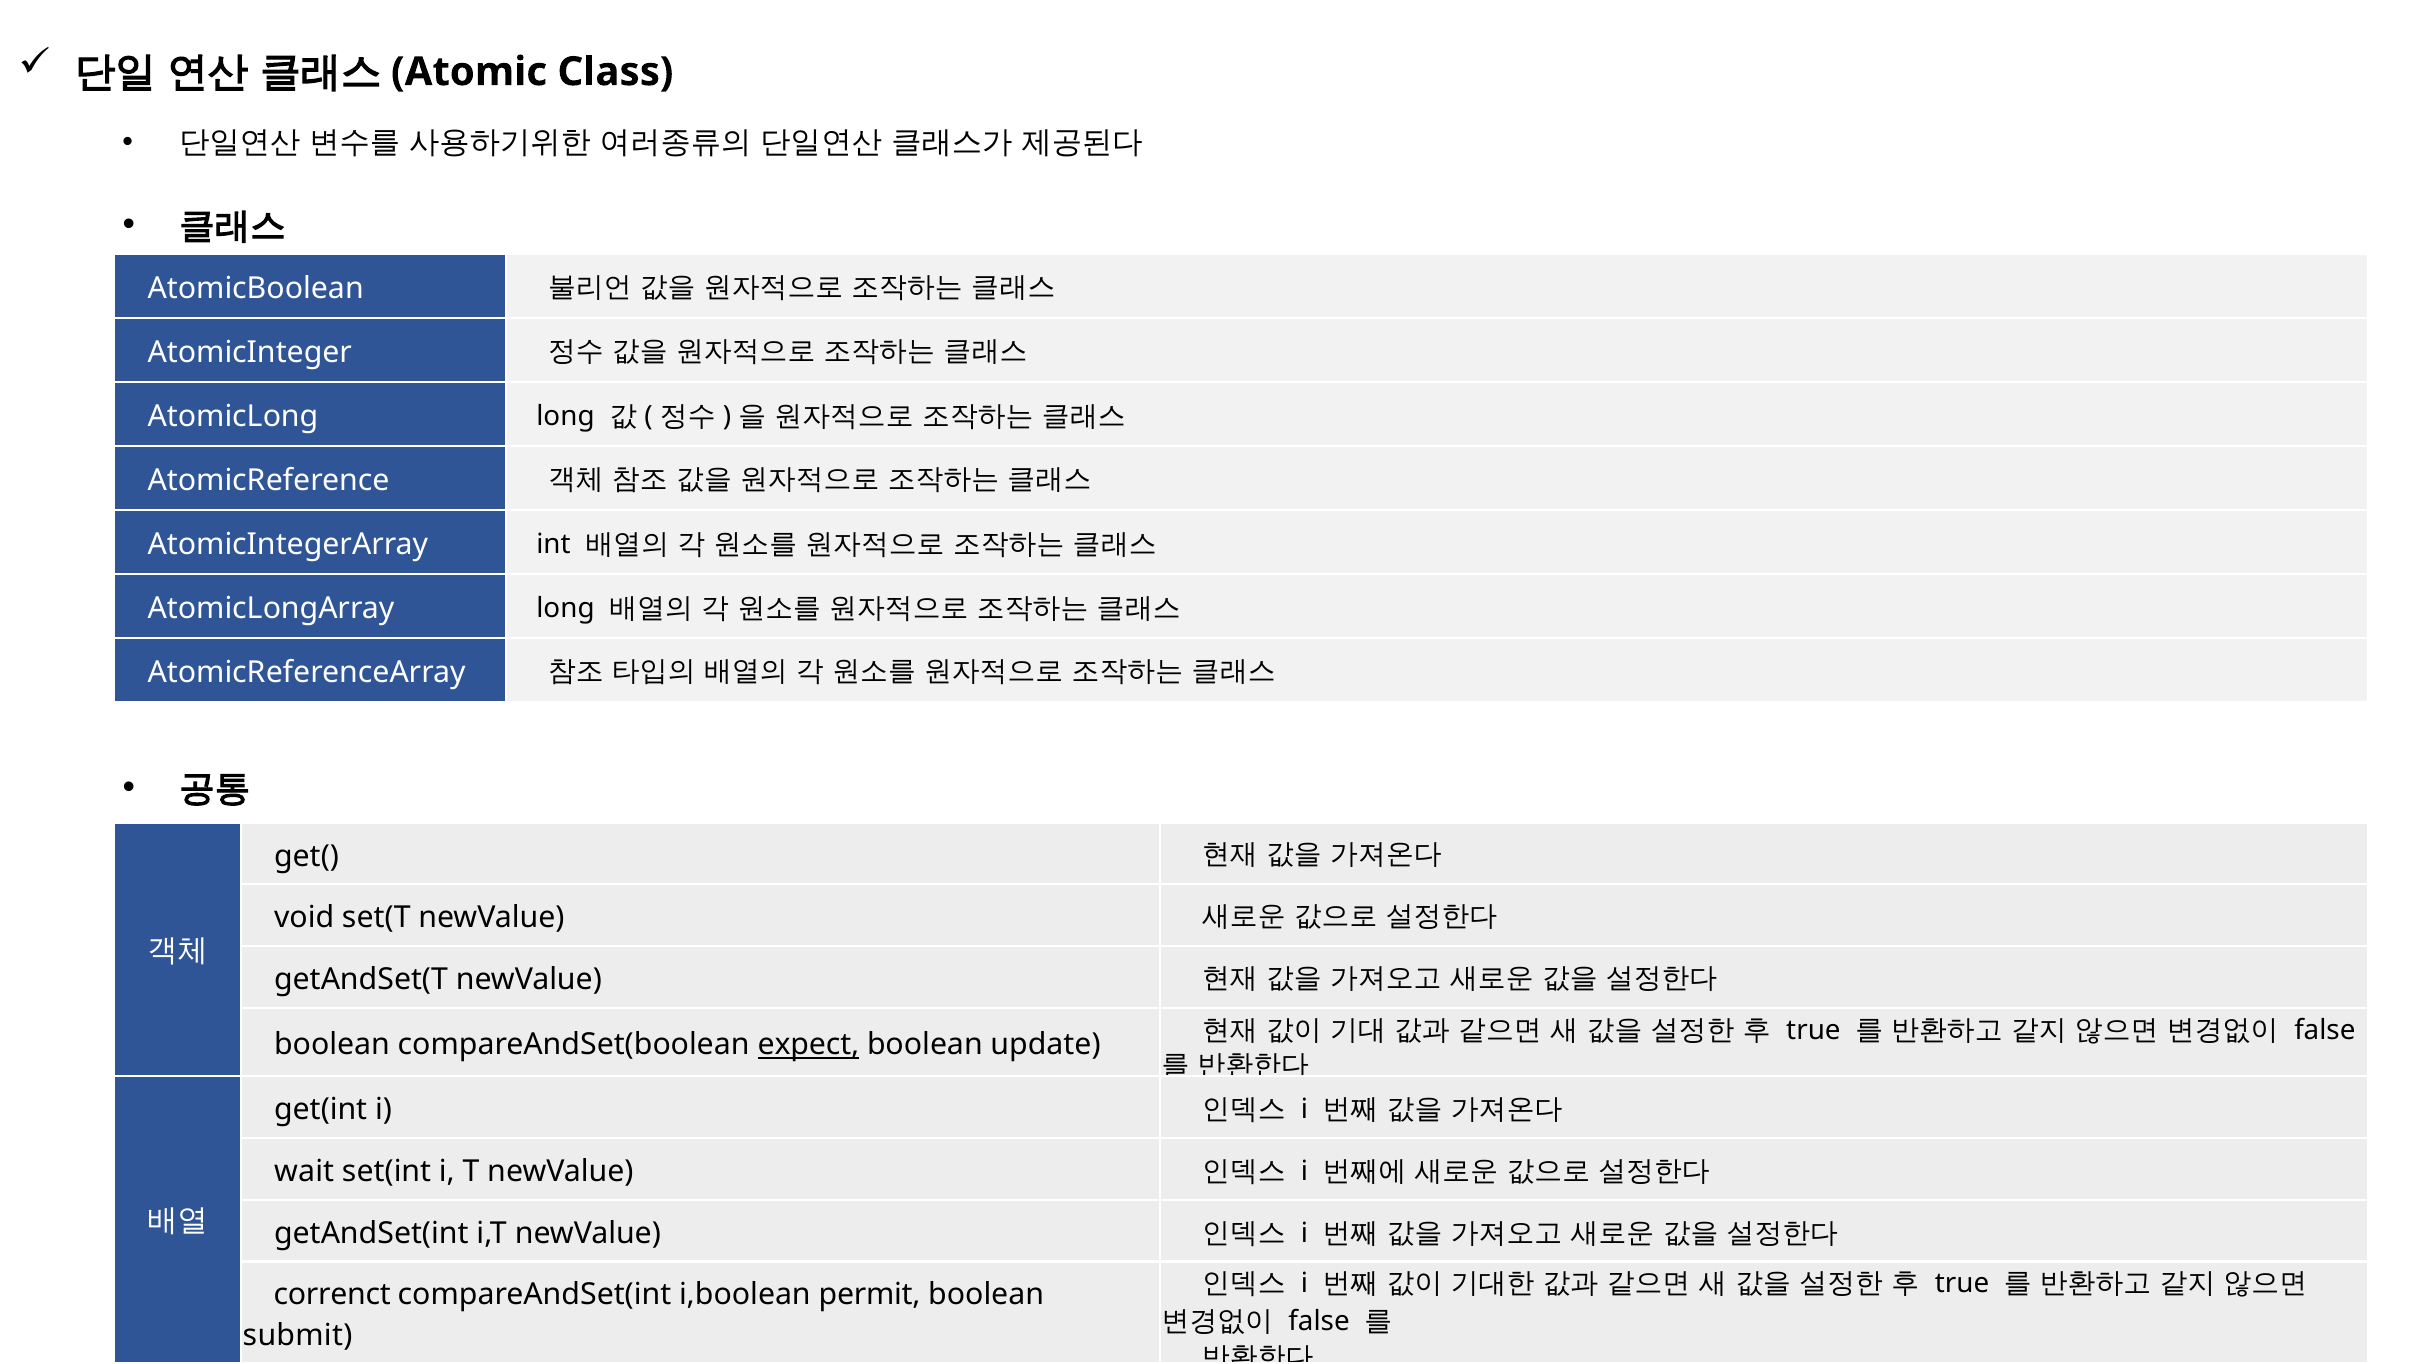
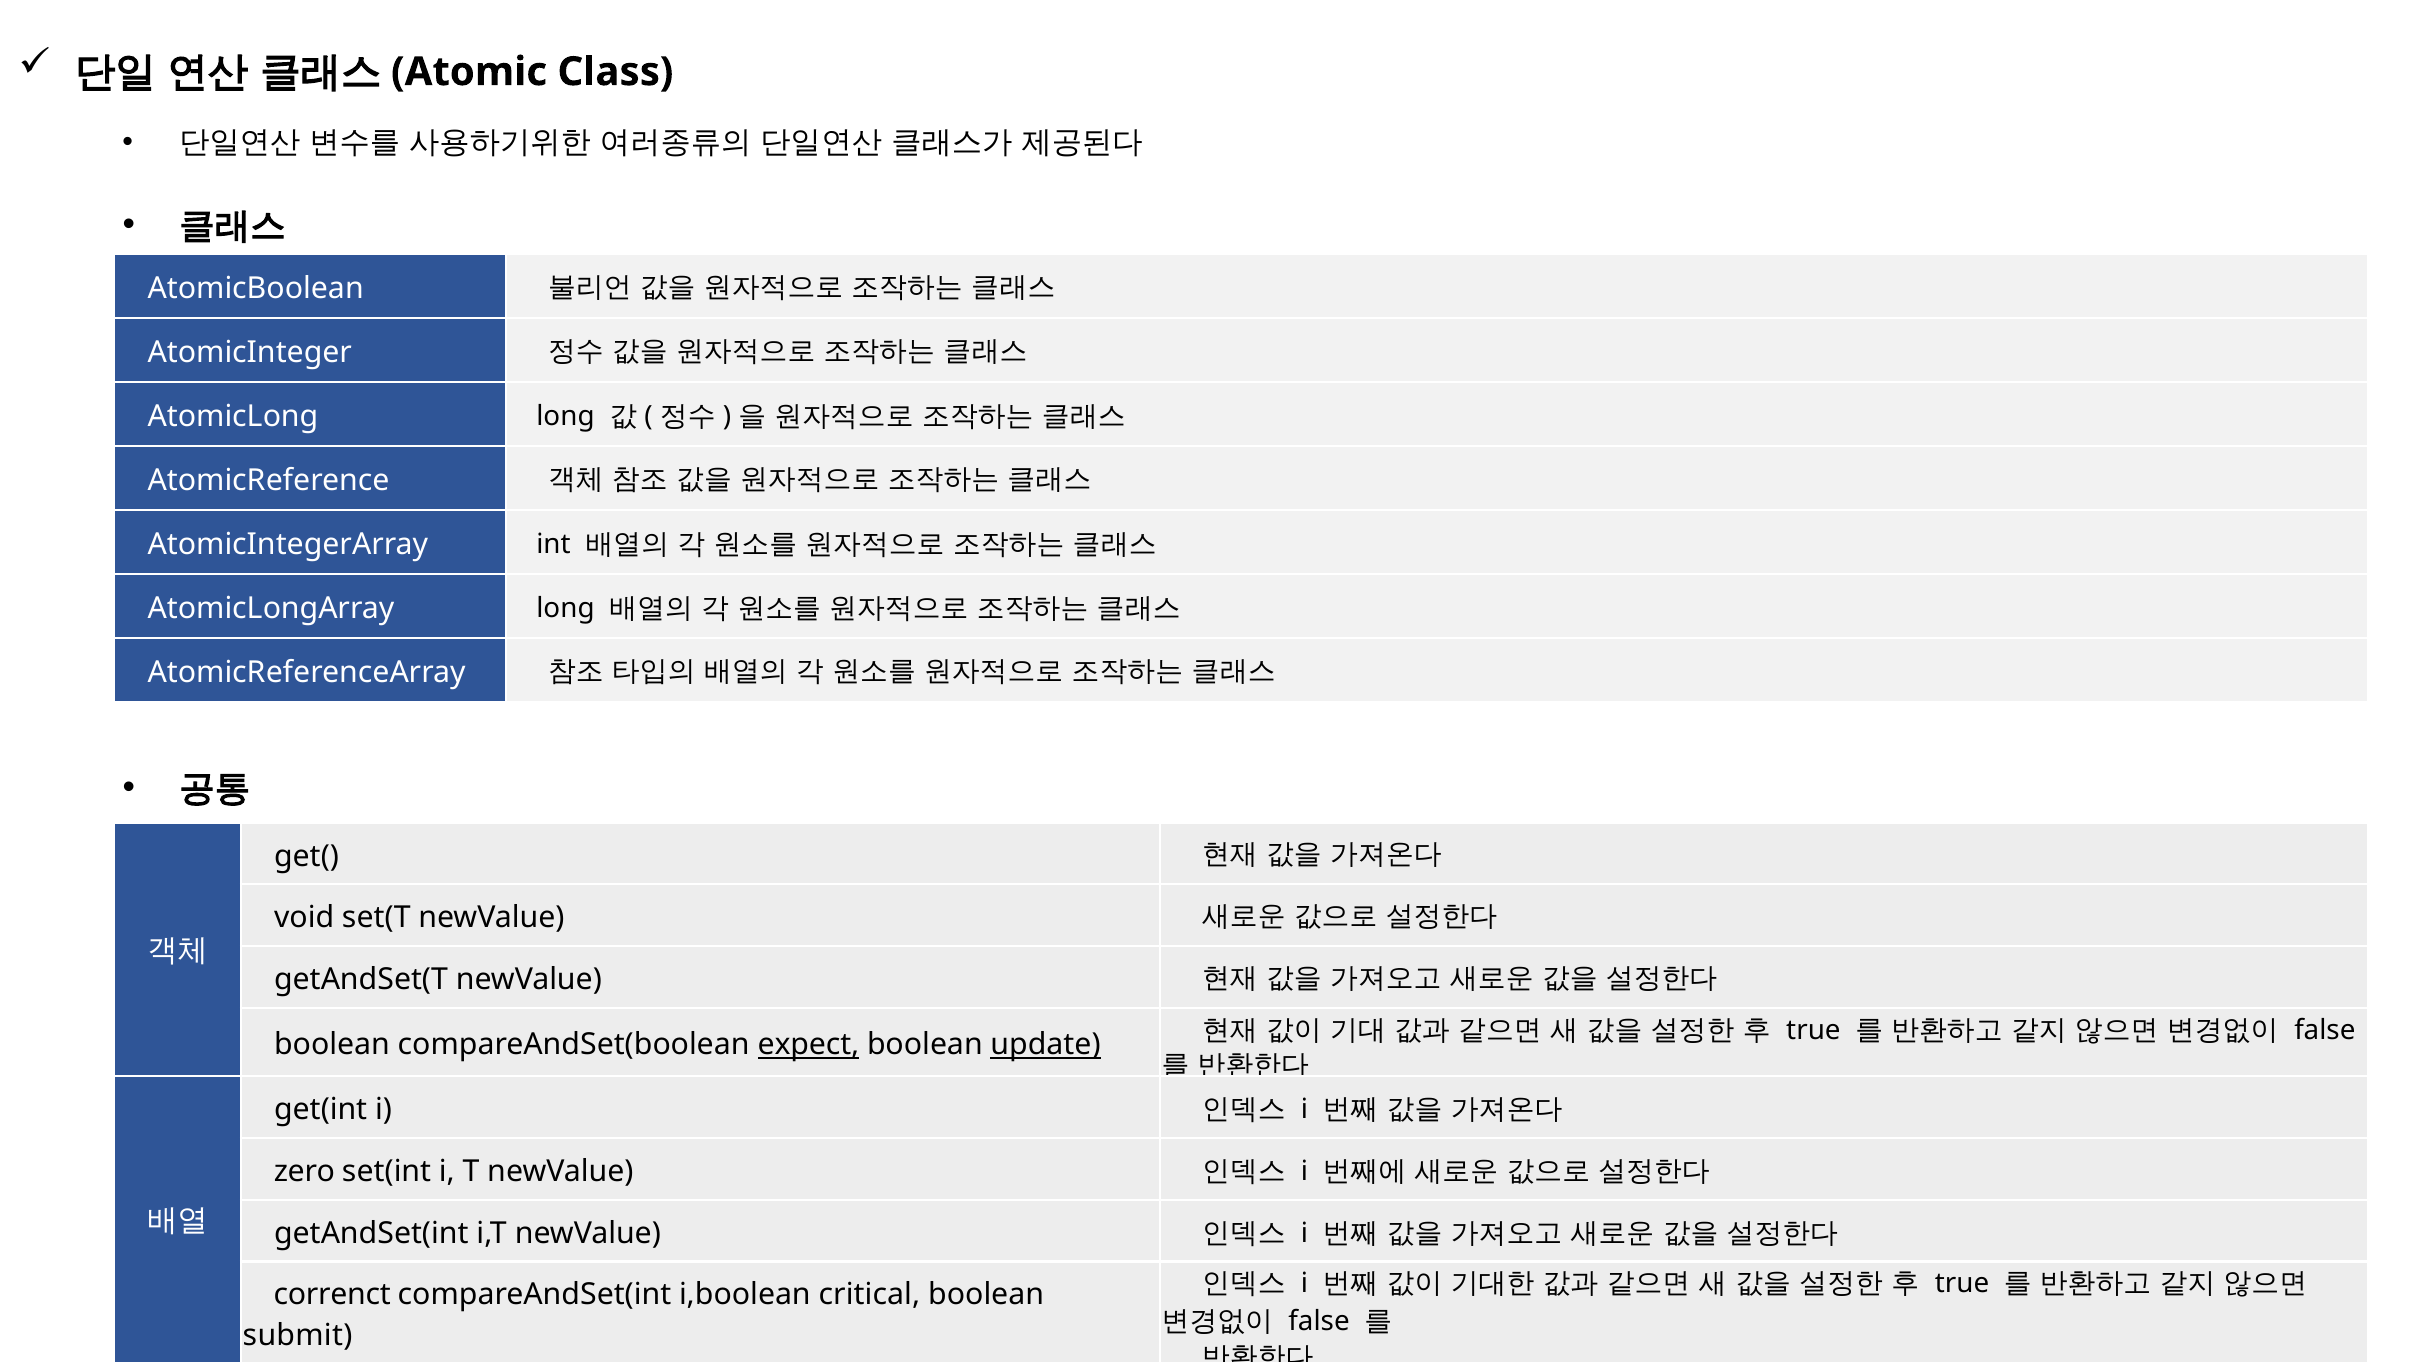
update underline: none -> present
wait: wait -> zero
permit: permit -> critical
